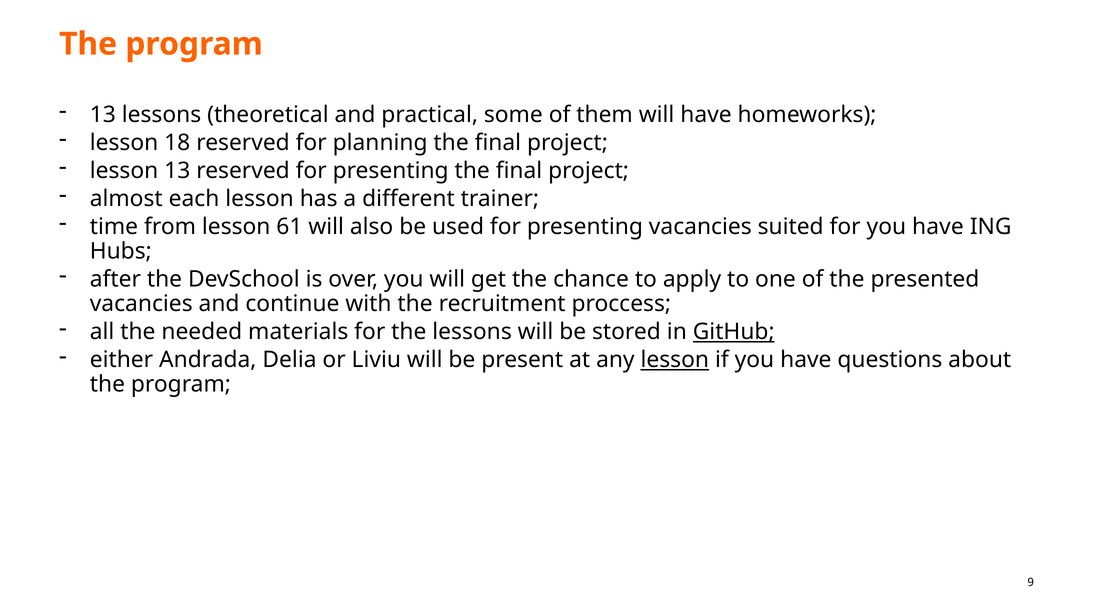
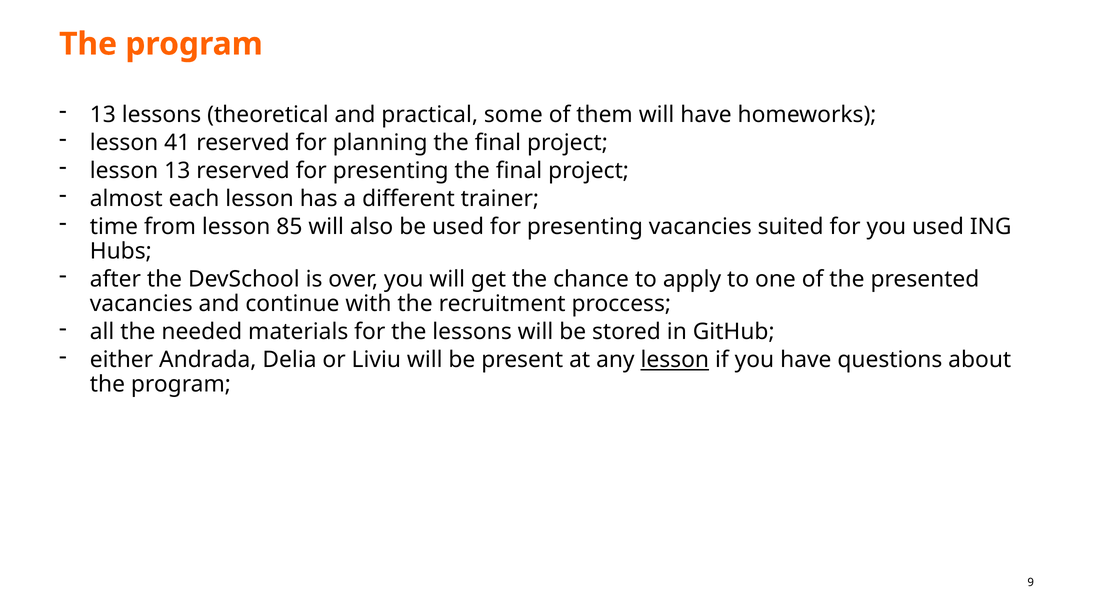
18: 18 -> 41
61: 61 -> 85
for you have: have -> used
GitHub underline: present -> none
